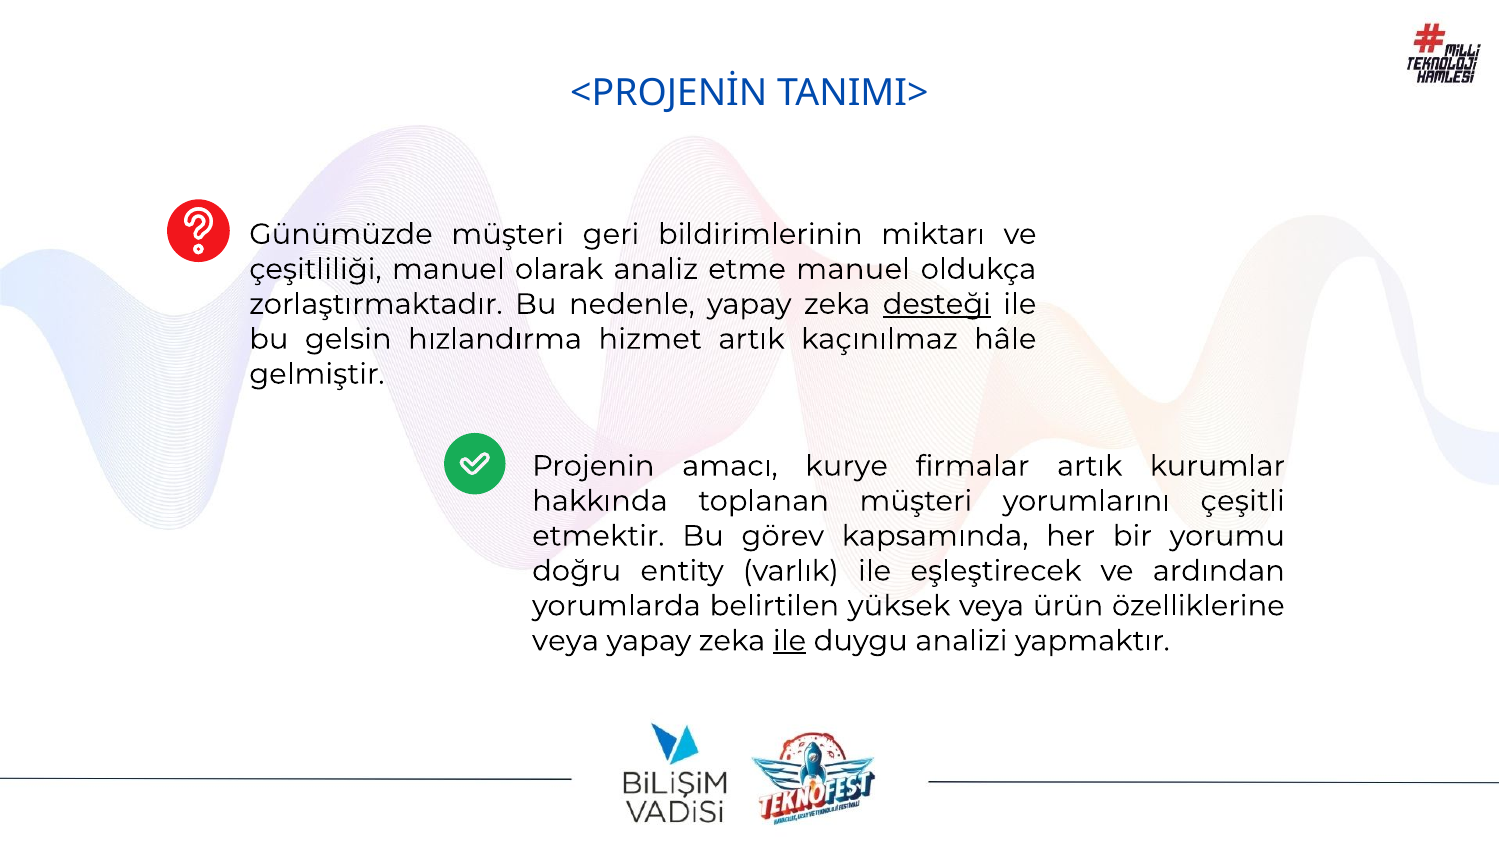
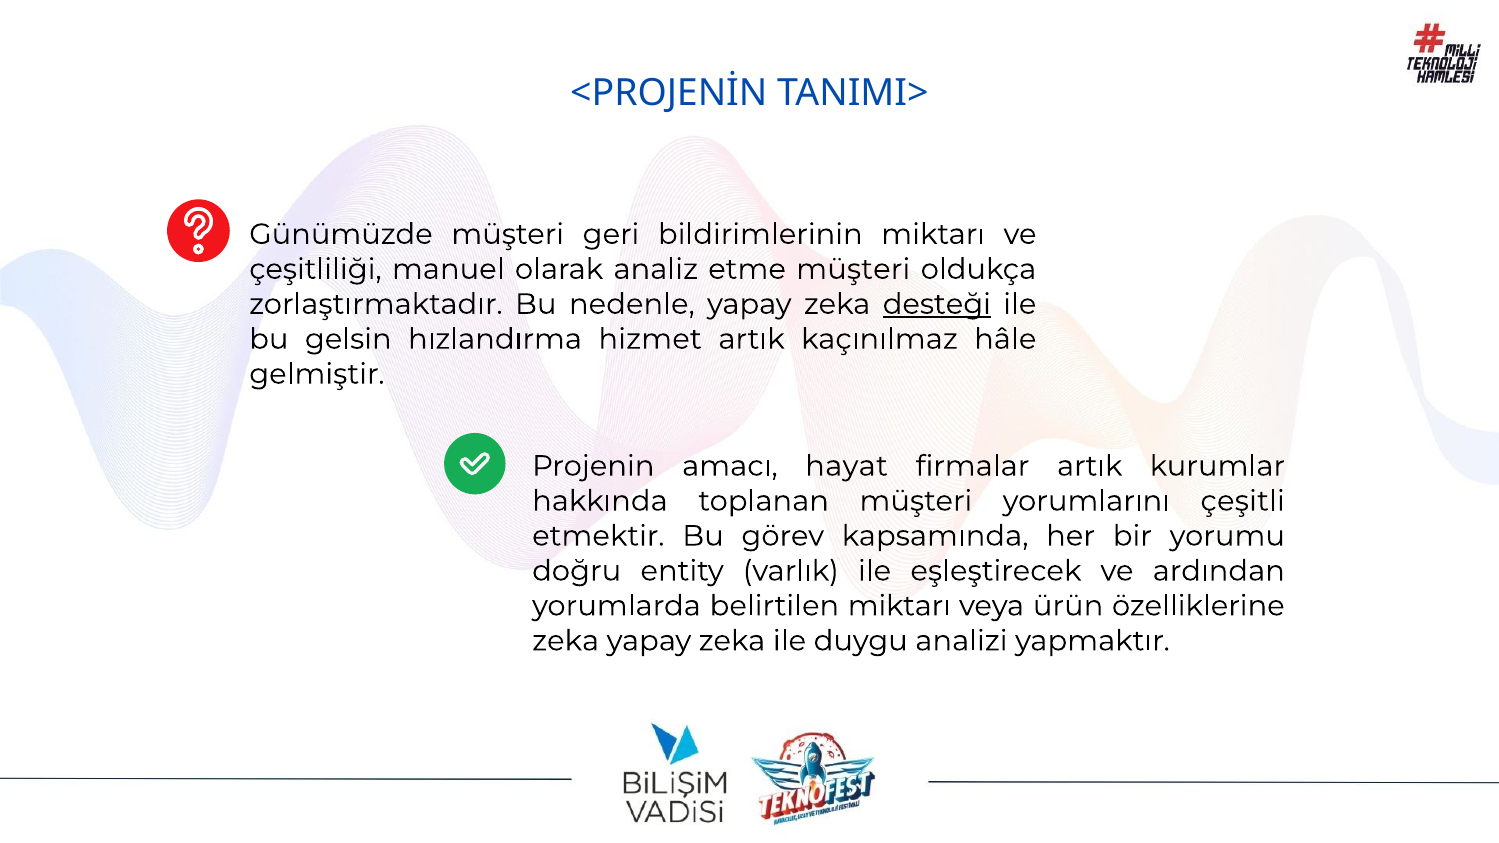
etme manuel: manuel -> müşteri
kurye: kurye -> hayat
belirtilen yüksek: yüksek -> miktarı
veya at (566, 641): veya -> zeka
ile at (789, 641) underline: present -> none
